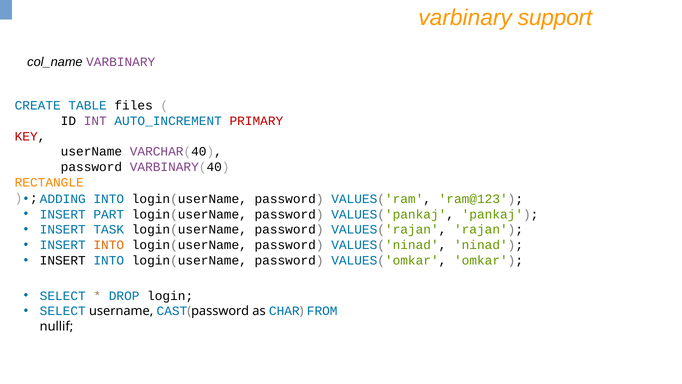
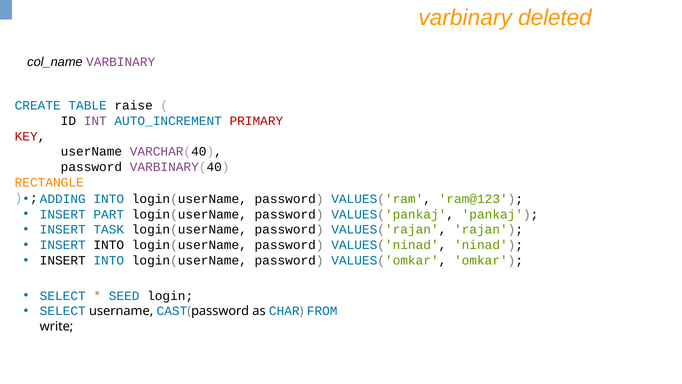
support: support -> deleted
files: files -> raise
INTO at (109, 245) colour: orange -> black
DROP: DROP -> SEED
nullif: nullif -> write
